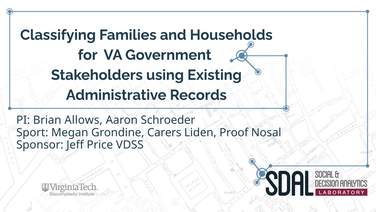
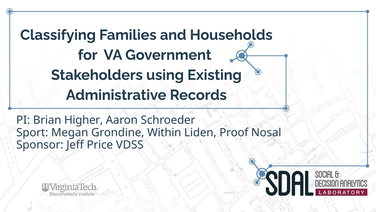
Allows: Allows -> Higher
Carers: Carers -> Within
